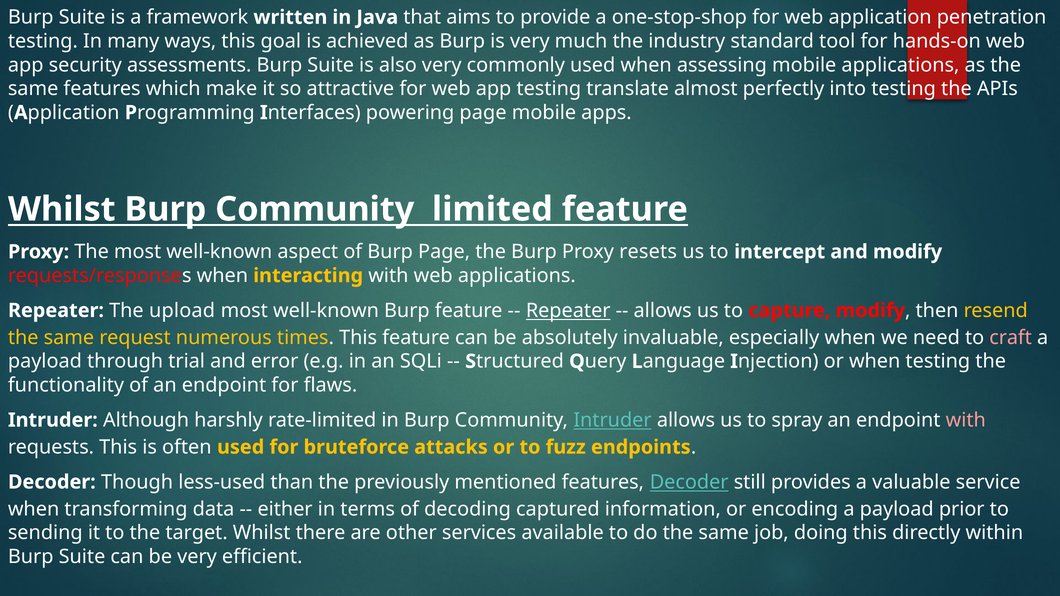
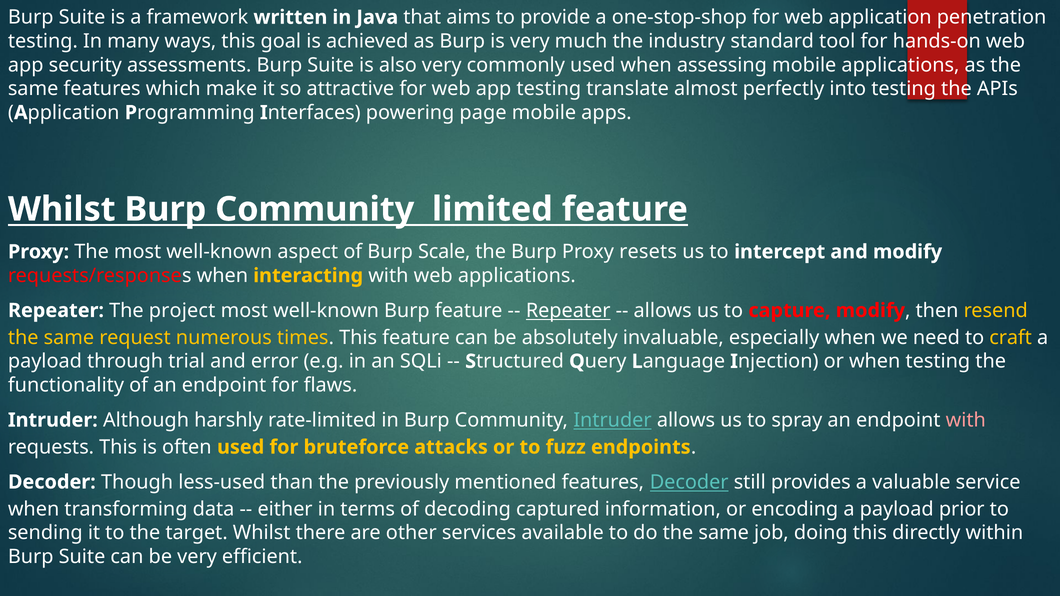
Burp Page: Page -> Scale
upload: upload -> project
craft colour: pink -> yellow
